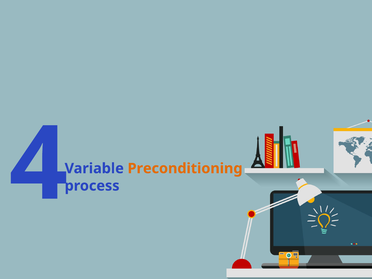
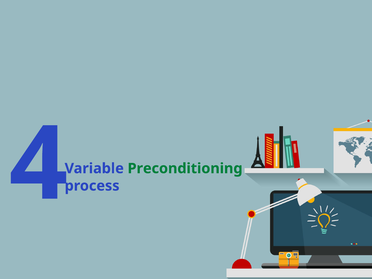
Preconditioning colour: orange -> green
